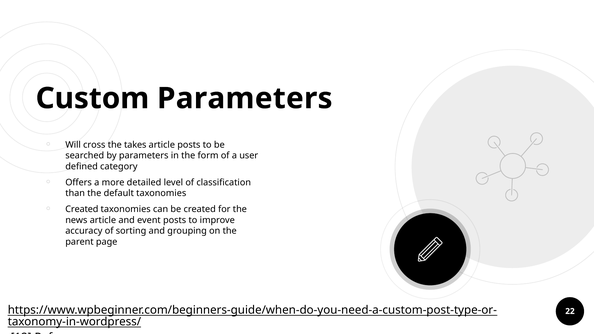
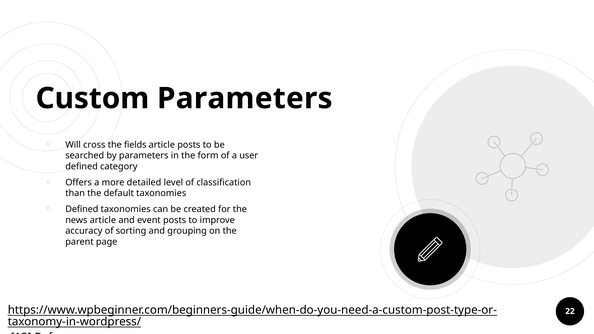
takes: takes -> fields
Created at (82, 209): Created -> Defined
